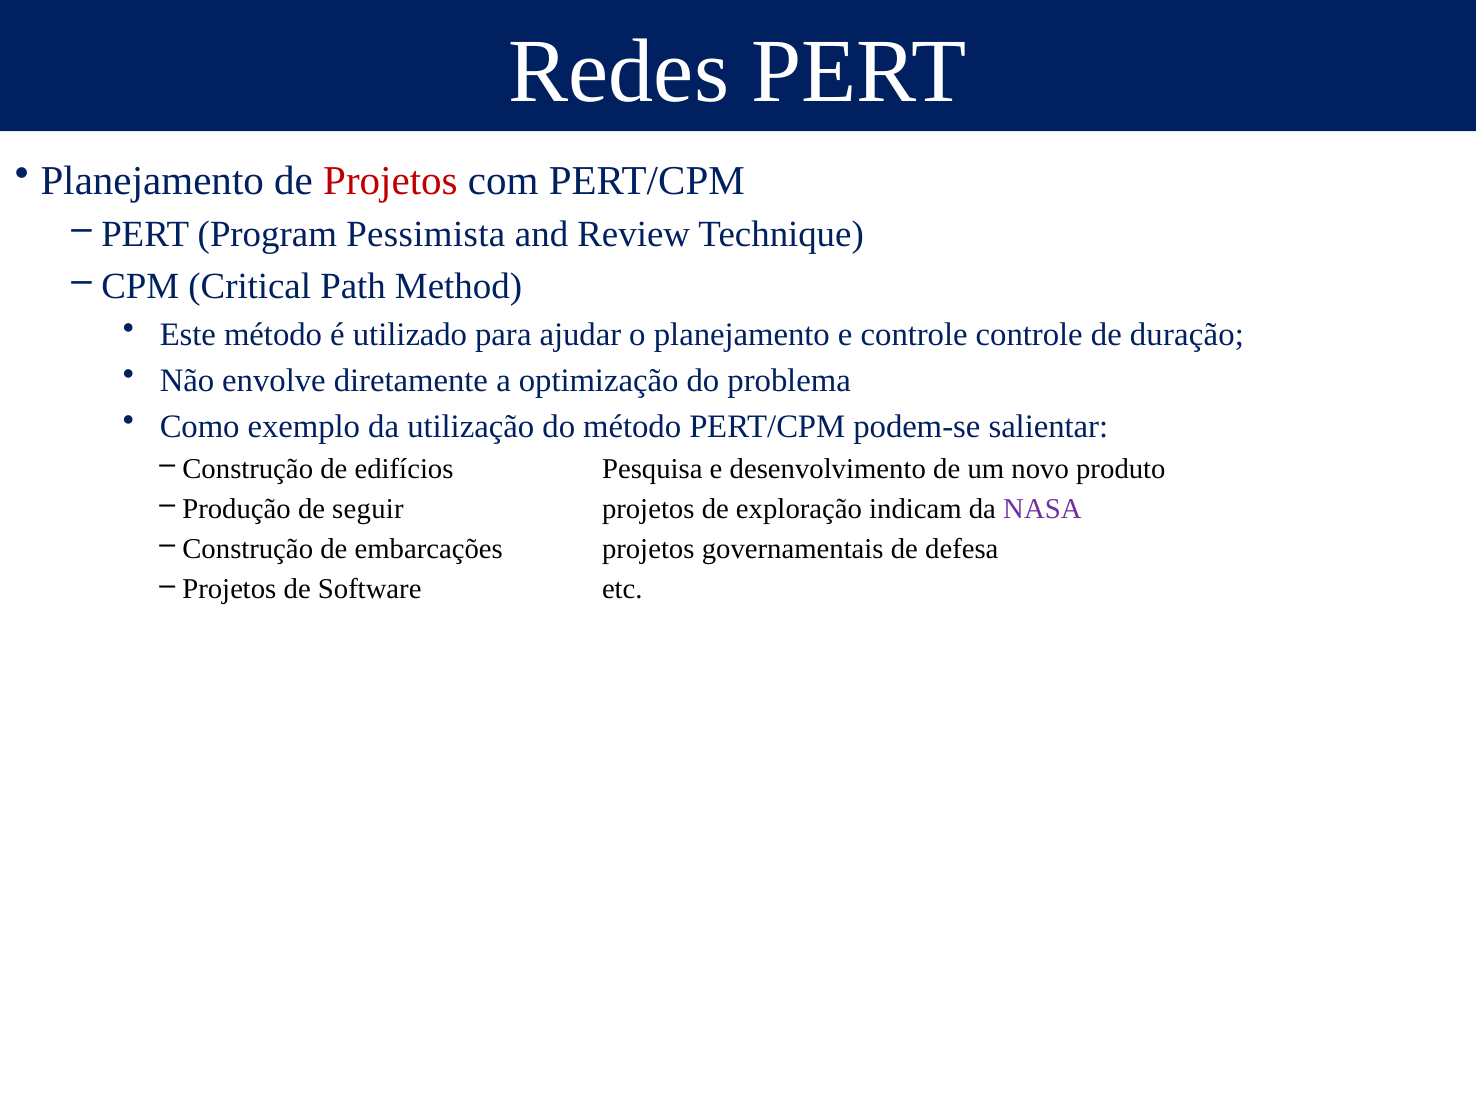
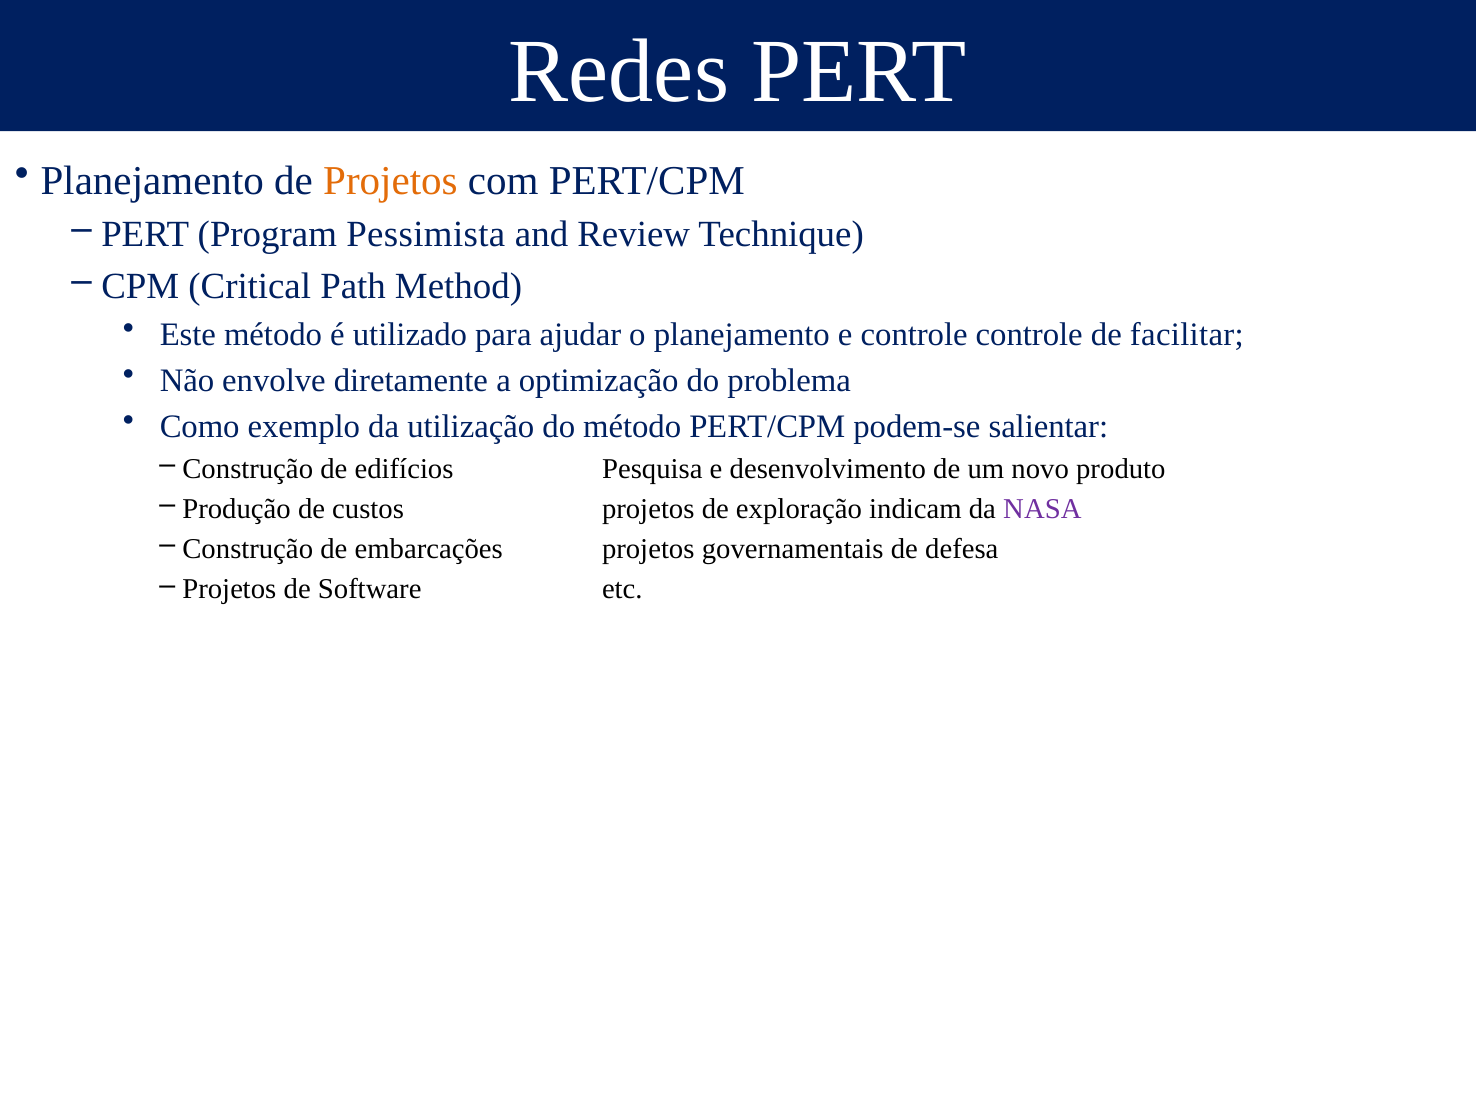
Projetos at (390, 181) colour: red -> orange
duração: duração -> facilitar
seguir: seguir -> custos
